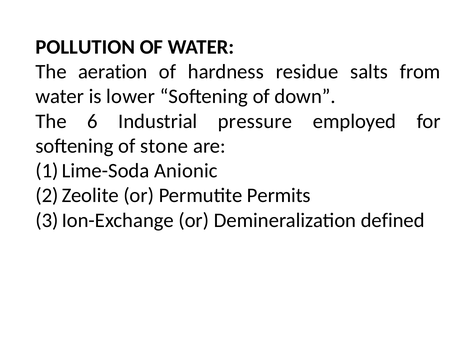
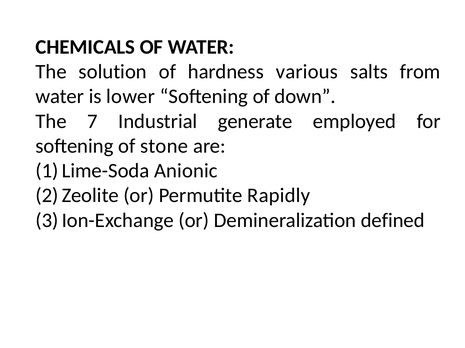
POLLUTION: POLLUTION -> CHEMICALS
aeration: aeration -> solution
residue: residue -> various
6: 6 -> 7
pressure: pressure -> generate
Permits: Permits -> Rapidly
